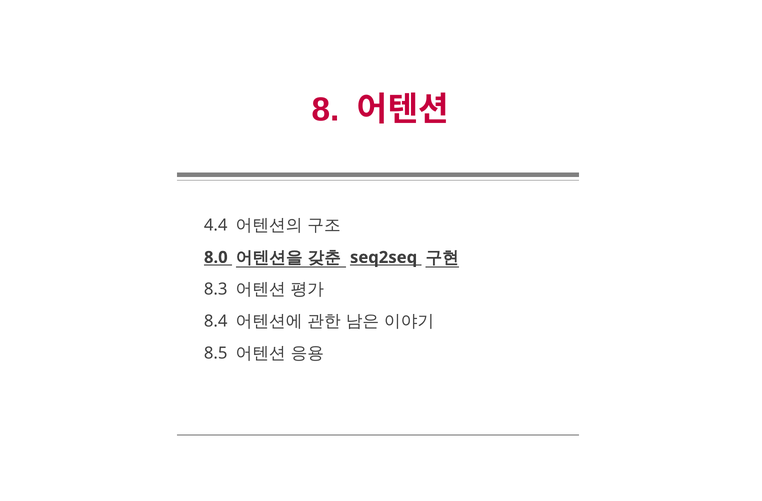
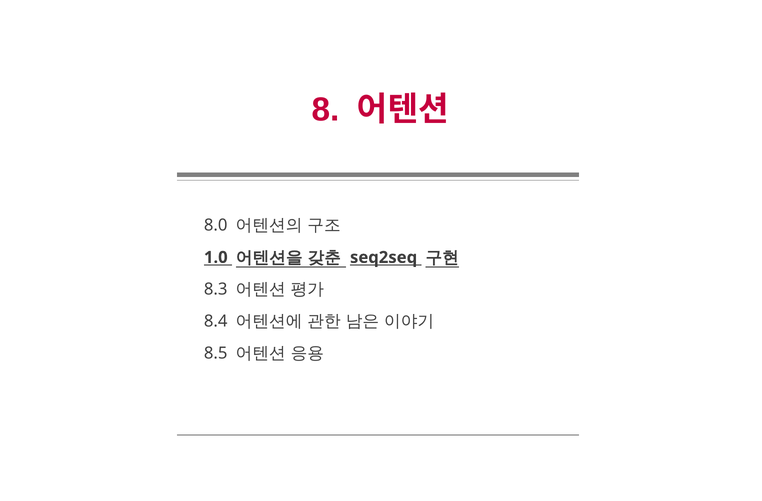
4.4: 4.4 -> 8.0
8.0: 8.0 -> 1.0
